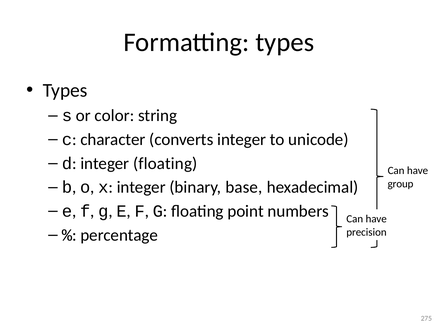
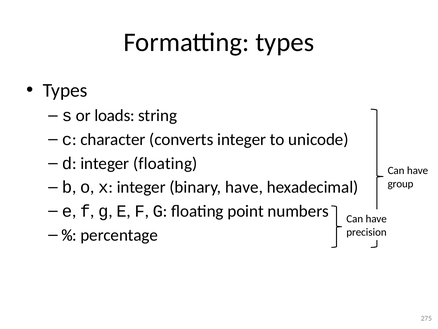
color: color -> loads
binary base: base -> have
